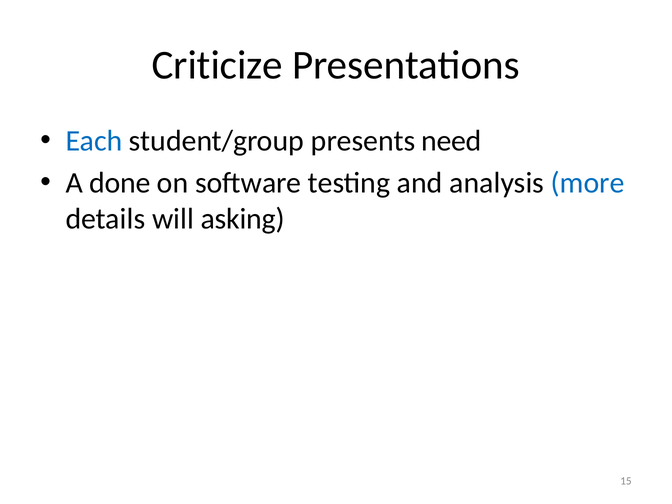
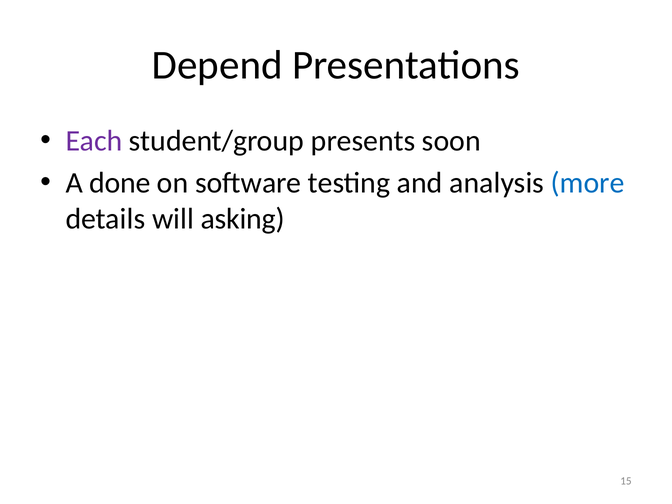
Criticize: Criticize -> Depend
Each colour: blue -> purple
need: need -> soon
